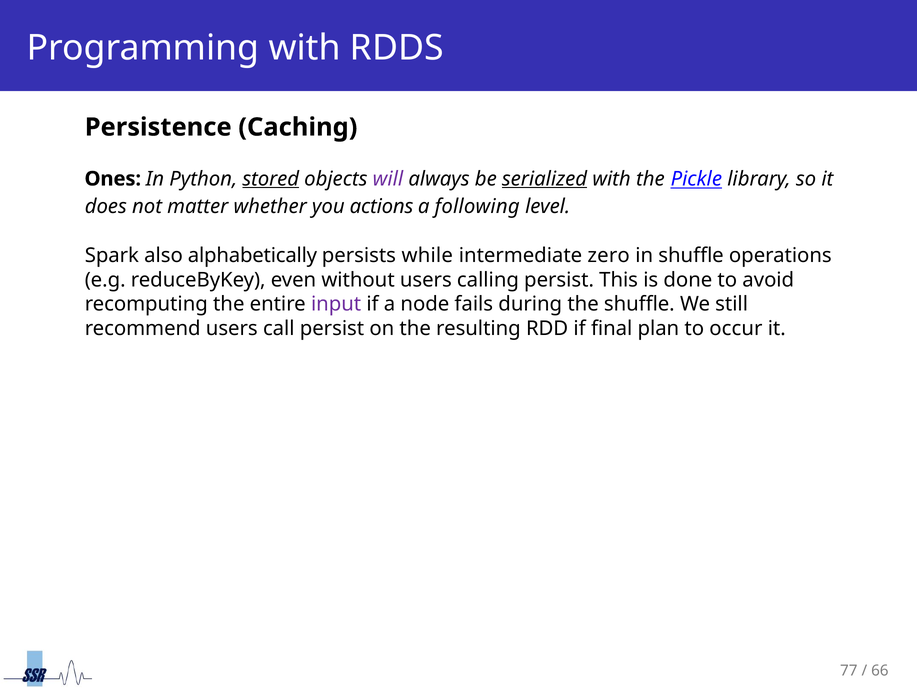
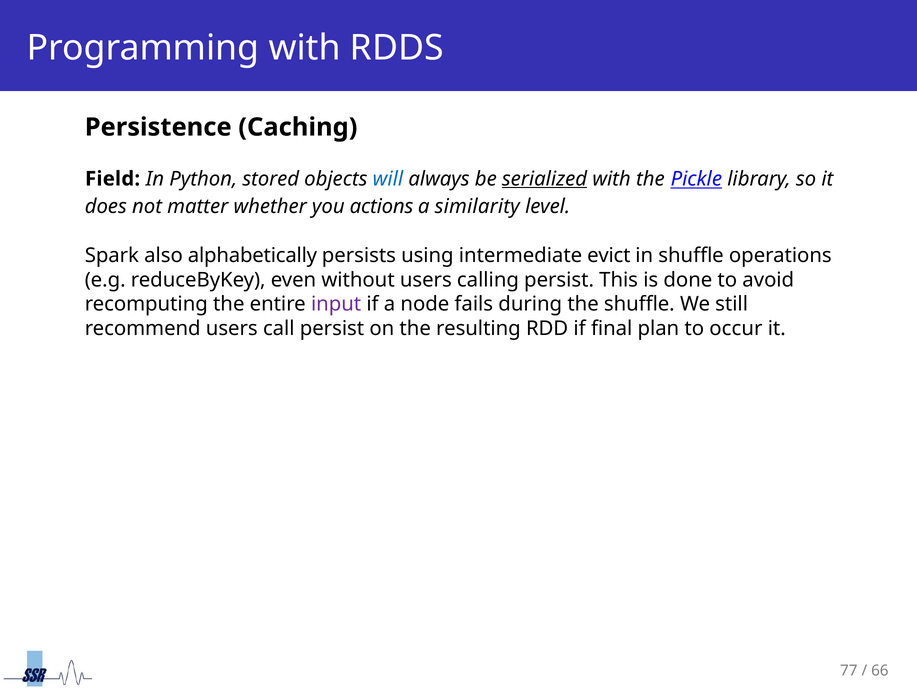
Ones: Ones -> Field
stored underline: present -> none
will colour: purple -> blue
following: following -> similarity
while: while -> using
zero: zero -> evict
